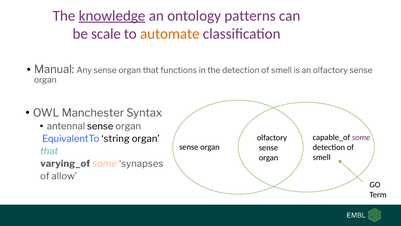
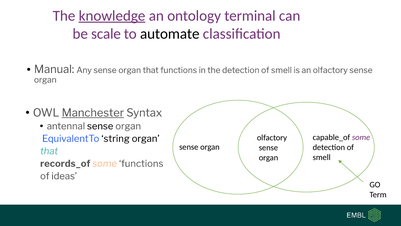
patterns: patterns -> terminal
automate colour: orange -> black
Manchester underline: none -> present
varying_of: varying_of -> records_of
some synapses: synapses -> functions
allow: allow -> ideas
